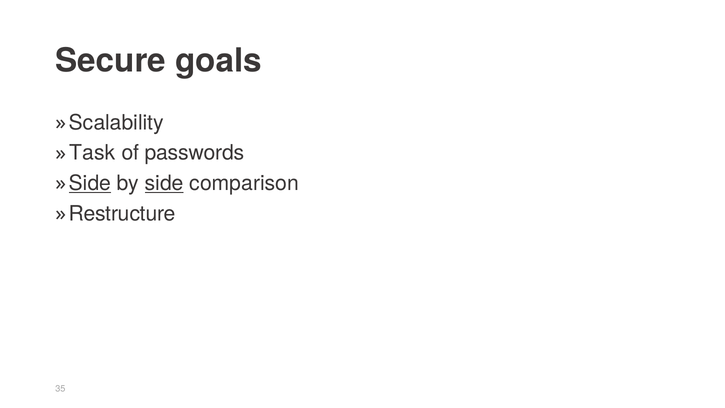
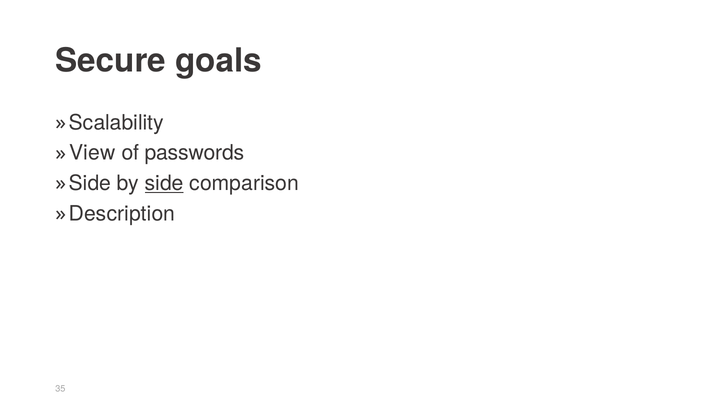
Task: Task -> View
Side at (90, 183) underline: present -> none
Restructure: Restructure -> Description
